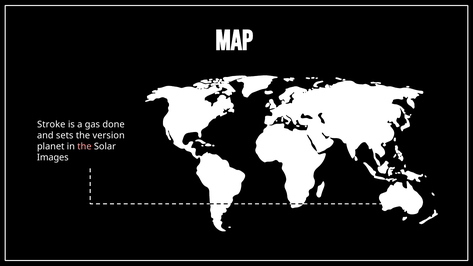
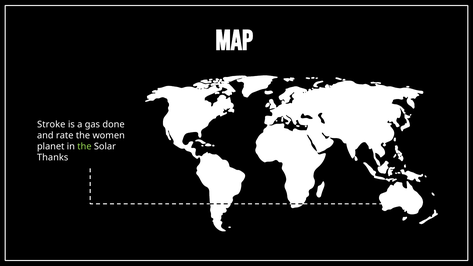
sets: sets -> rate
version: version -> women
the at (84, 146) colour: pink -> light green
Images: Images -> Thanks
